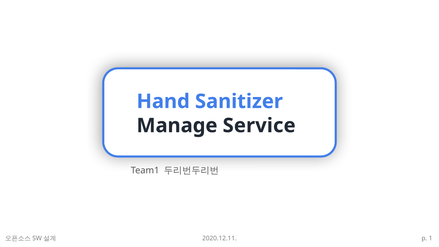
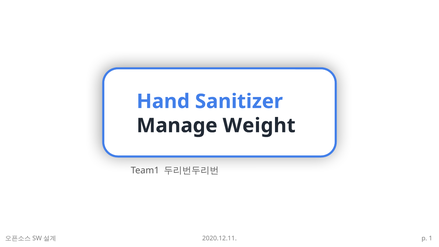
Service: Service -> Weight
